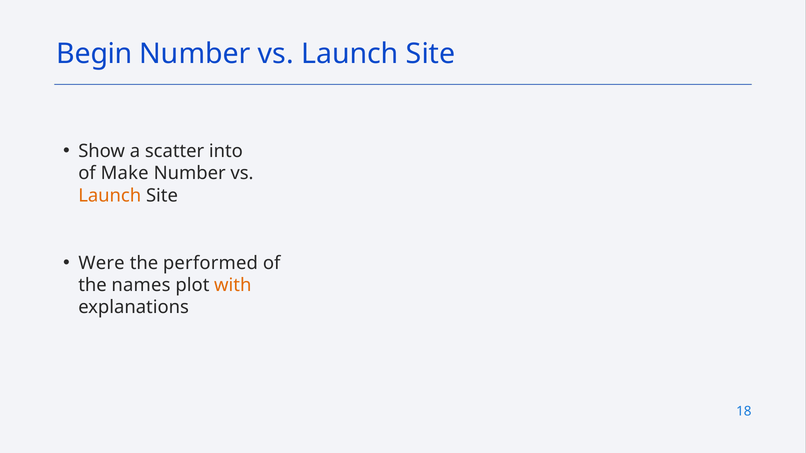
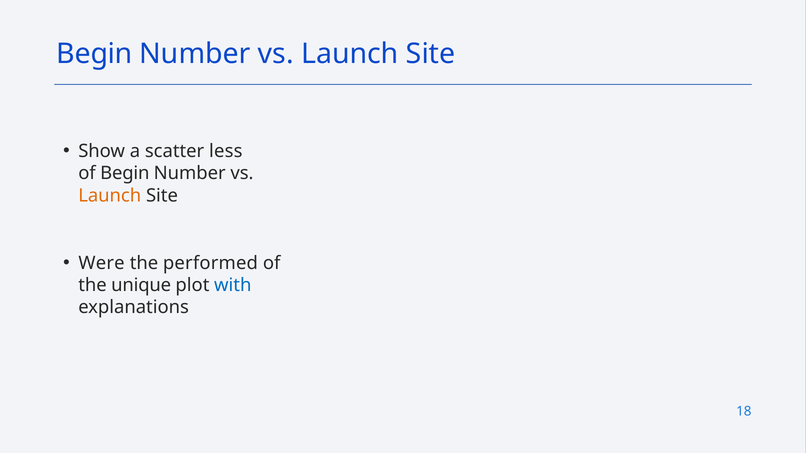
into: into -> less
of Make: Make -> Begin
names: names -> unique
with colour: orange -> blue
